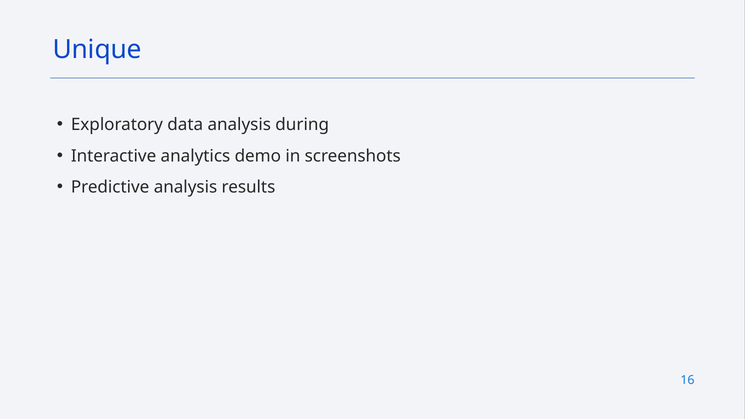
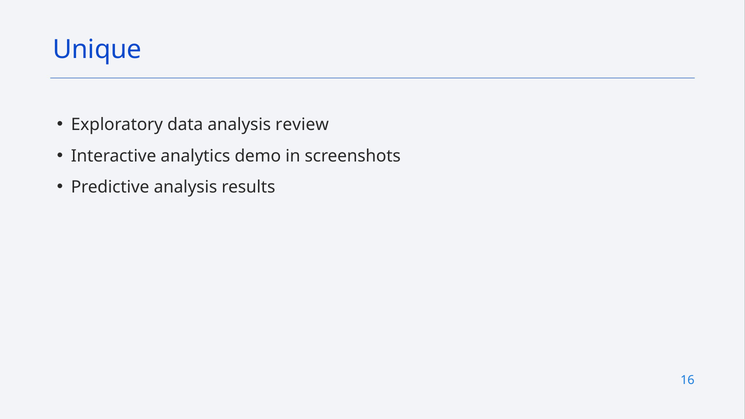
during: during -> review
